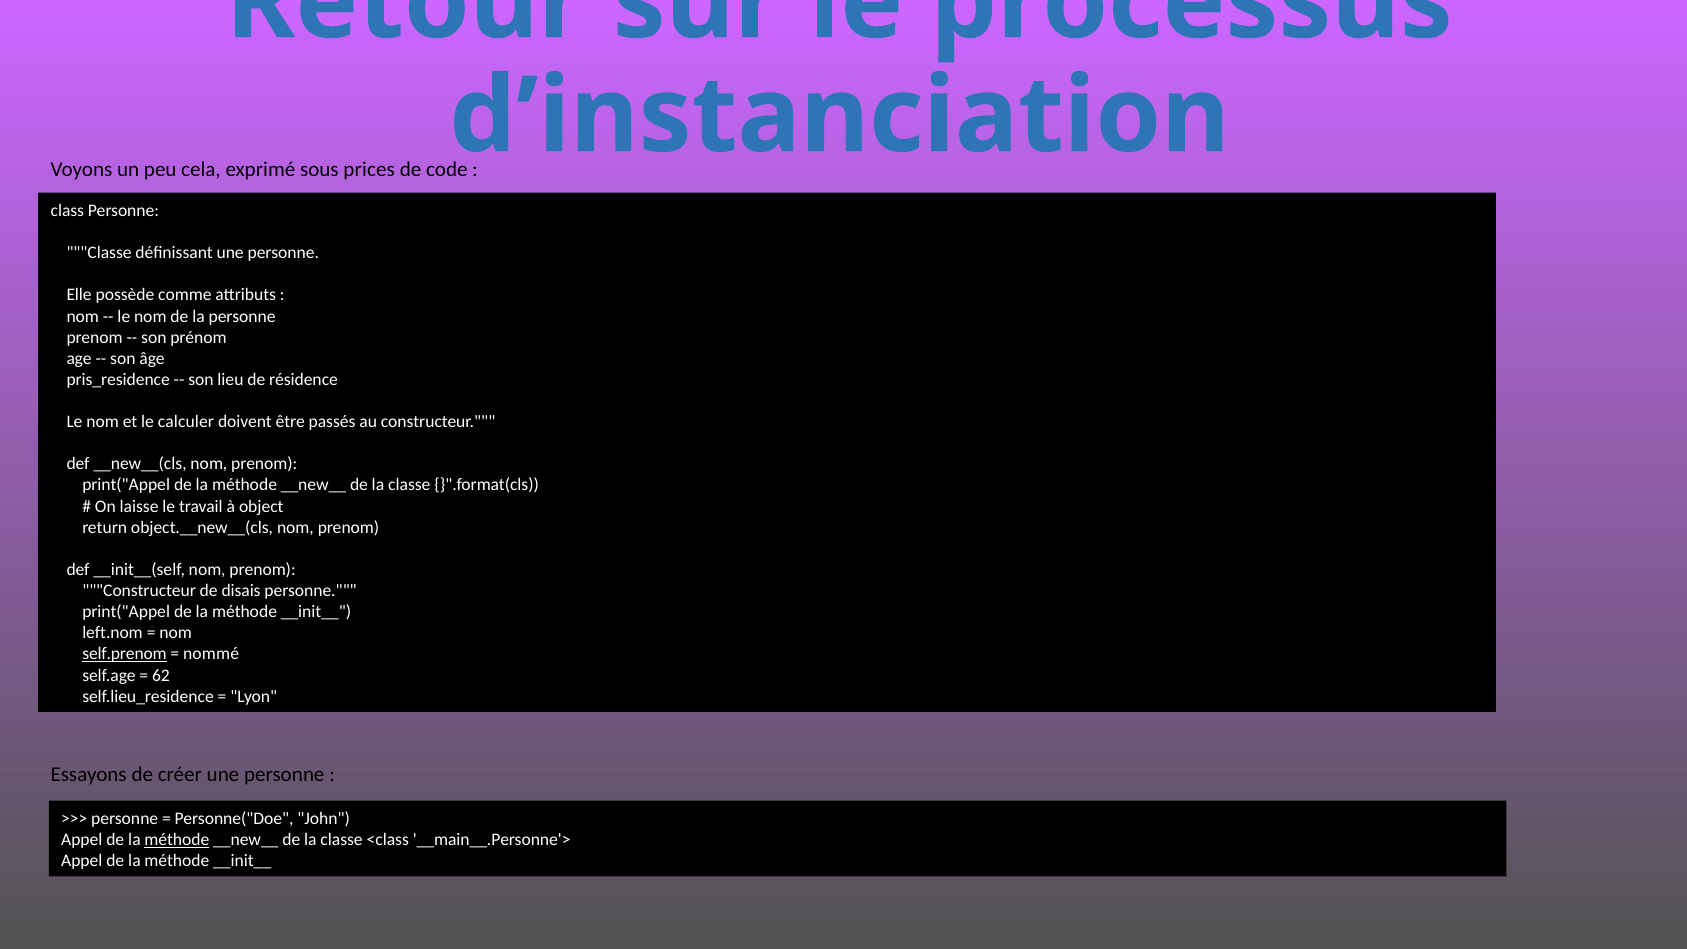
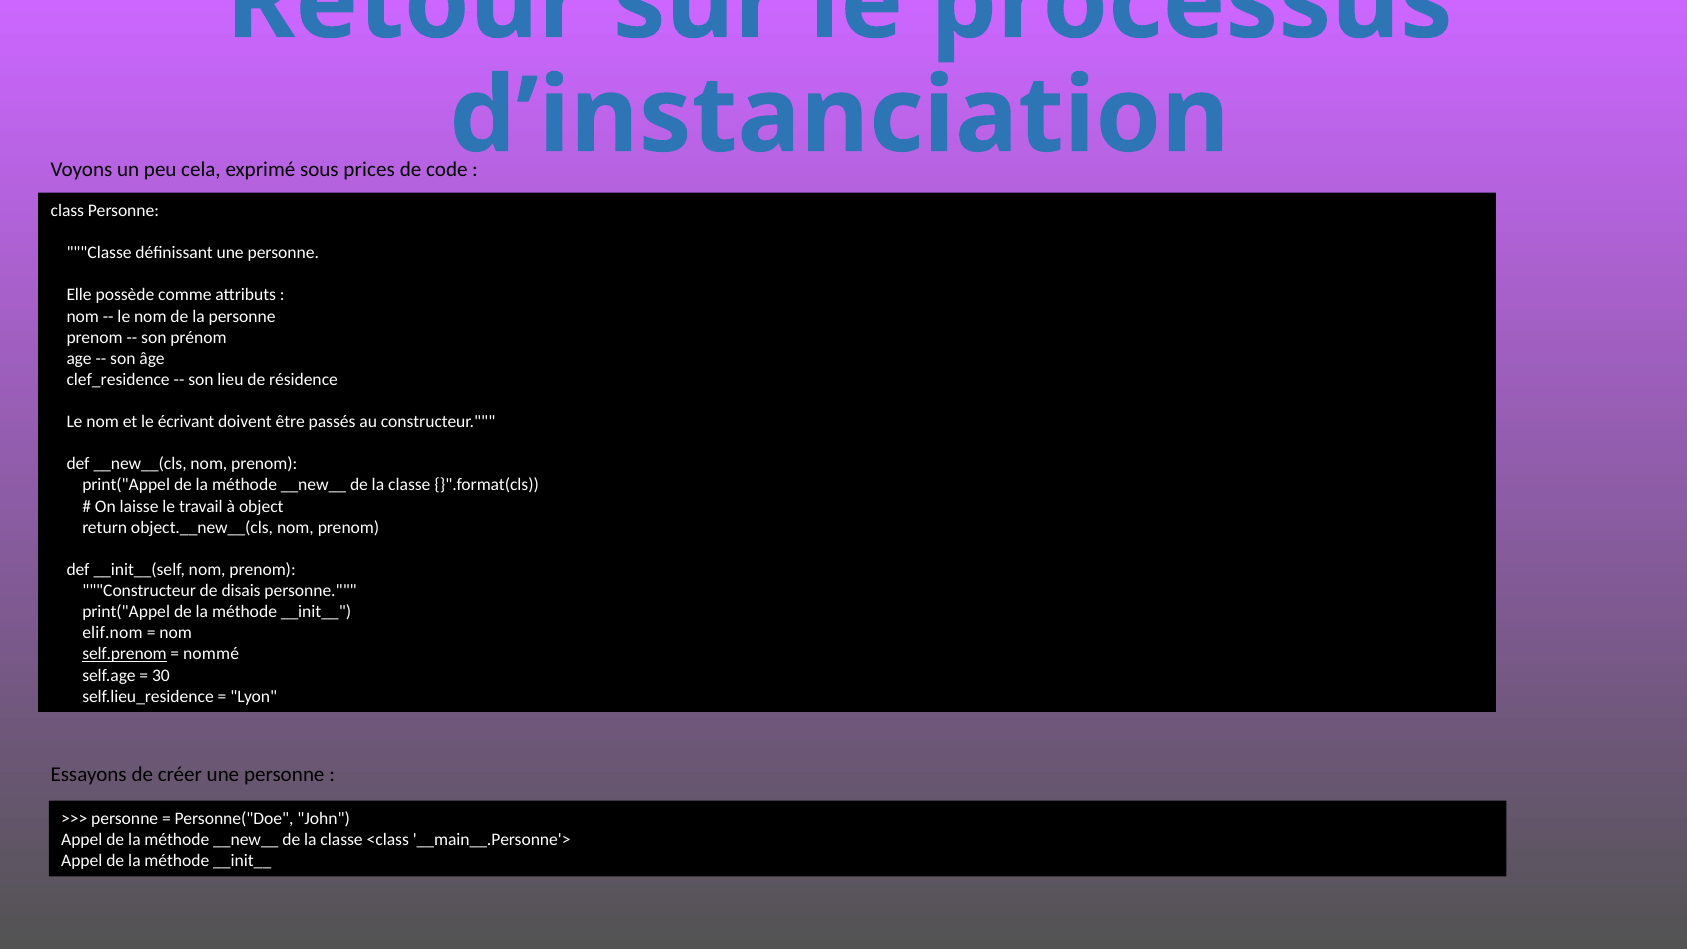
pris_residence: pris_residence -> clef_residence
calculer: calculer -> écrivant
left.nom: left.nom -> elif.nom
62: 62 -> 30
méthode at (177, 840) underline: present -> none
